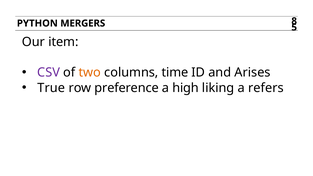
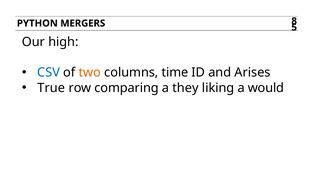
item: item -> high
CSV colour: purple -> blue
preference: preference -> comparing
high: high -> they
refers: refers -> would
